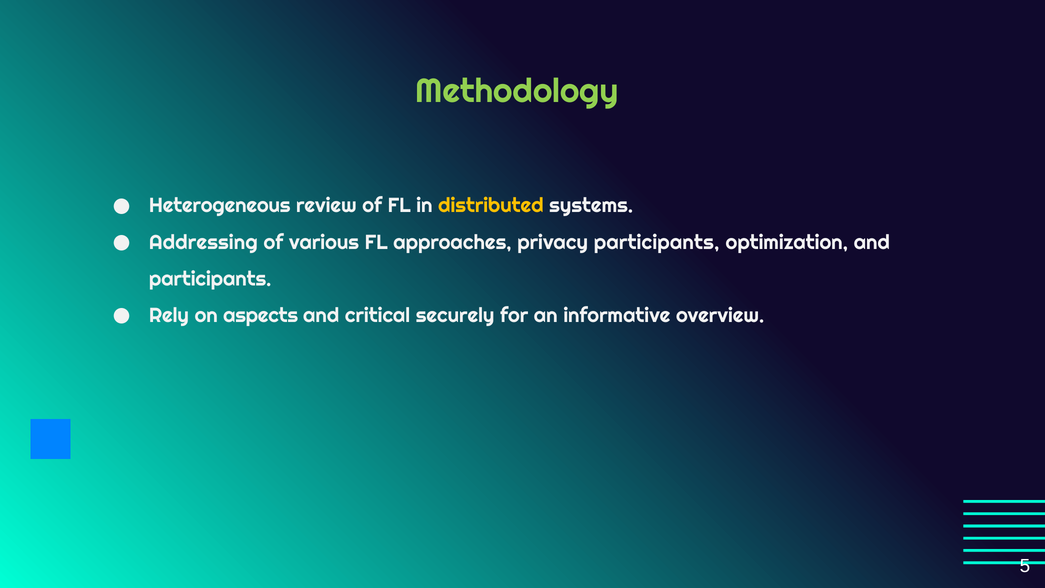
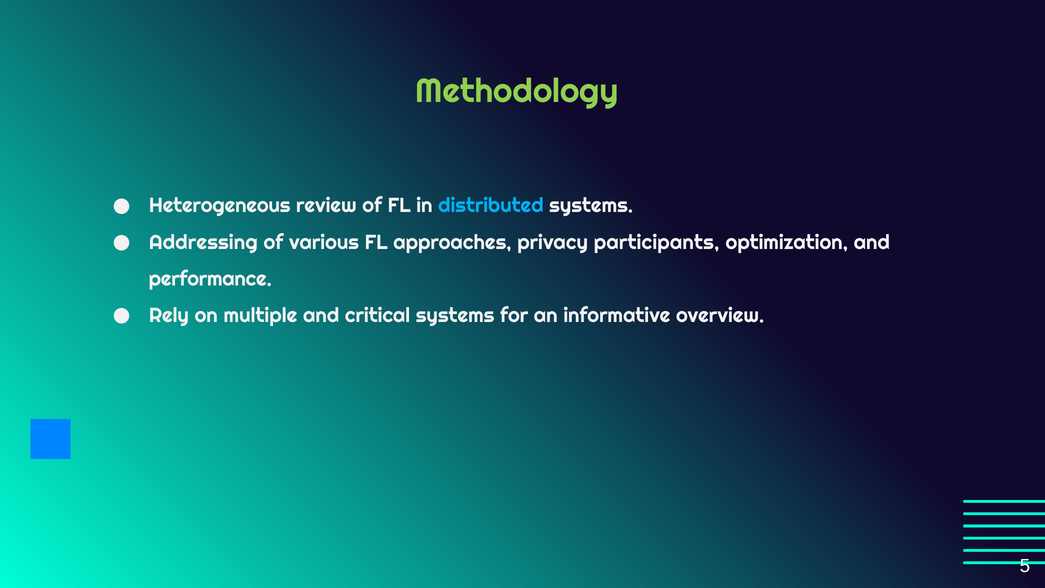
distributed colour: yellow -> light blue
participants at (210, 279): participants -> performance
aspects: aspects -> multiple
critical securely: securely -> systems
